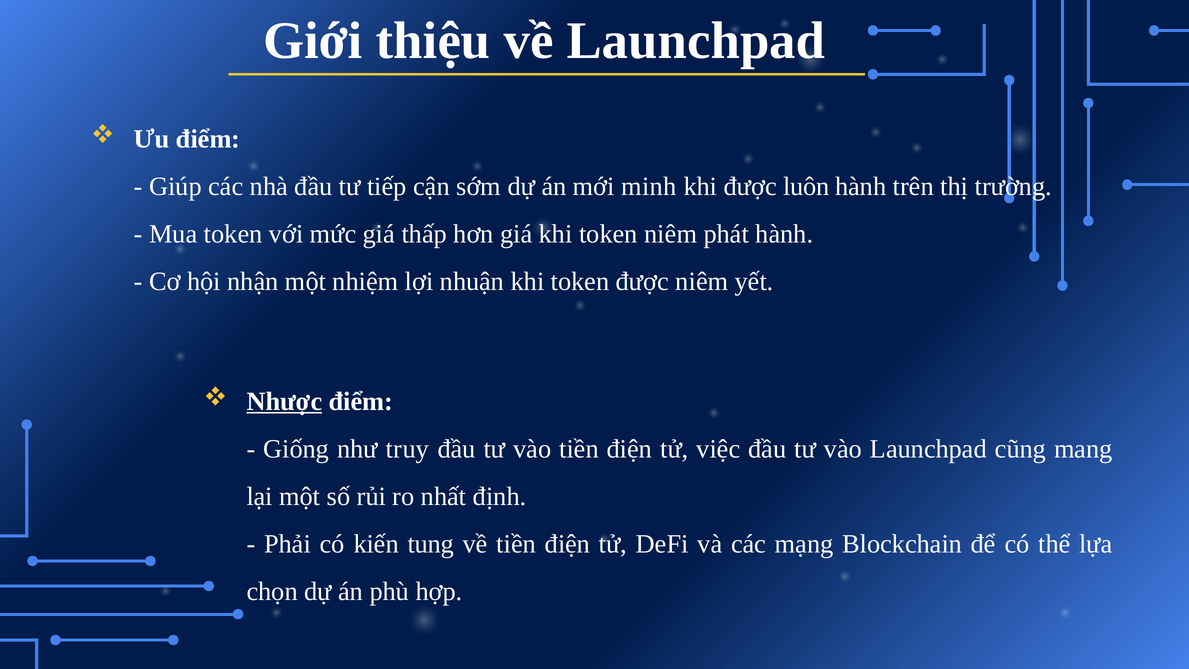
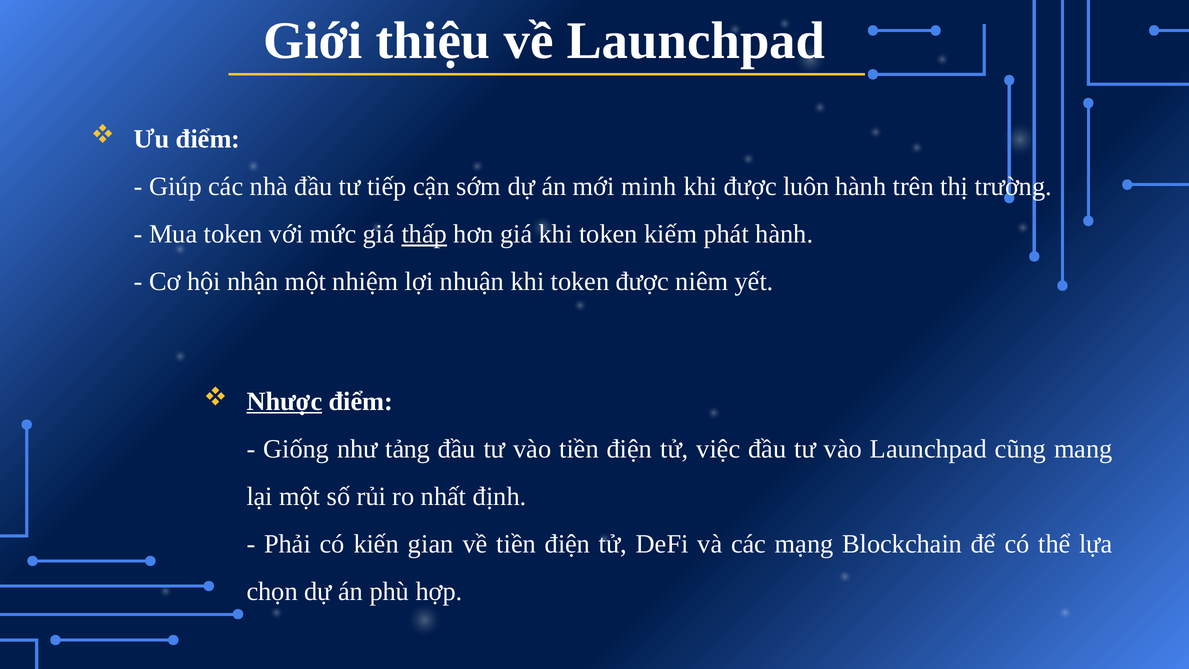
thấp underline: none -> present
token niêm: niêm -> kiếm
truy: truy -> tảng
tung: tung -> gian
